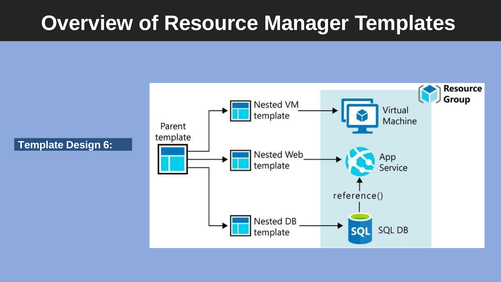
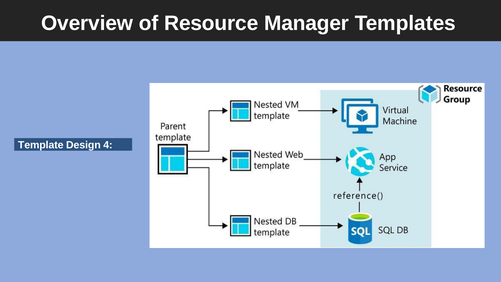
6: 6 -> 4
